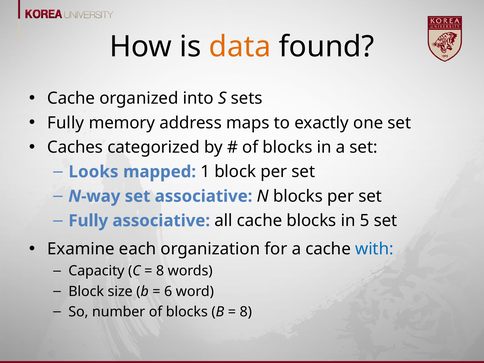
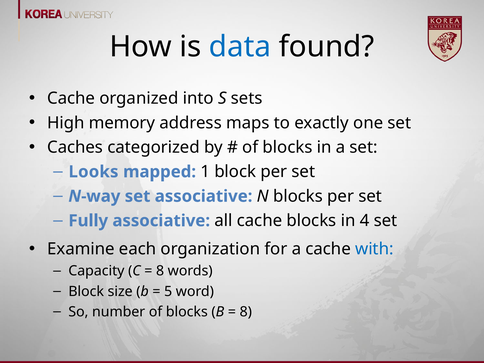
data colour: orange -> blue
Fully at (66, 123): Fully -> High
5: 5 -> 4
6: 6 -> 5
